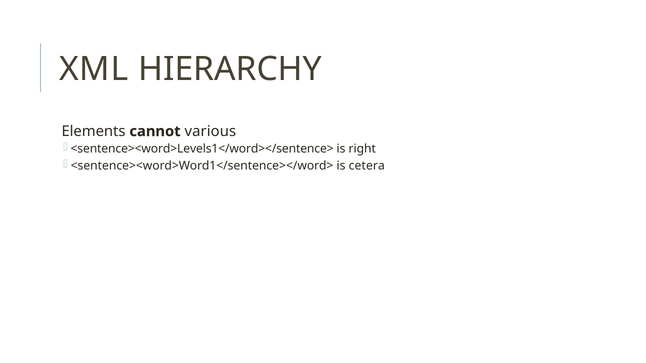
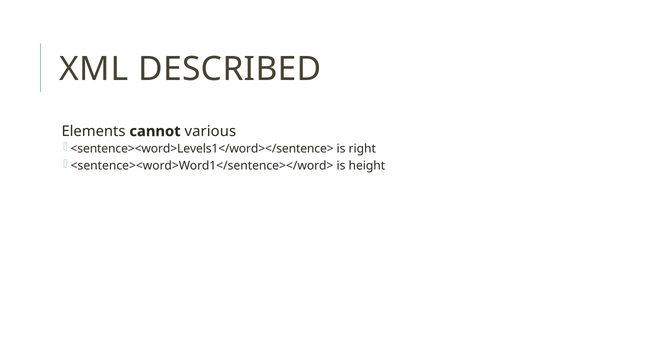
HIERARCHY: HIERARCHY -> DESCRIBED
cetera: cetera -> height
